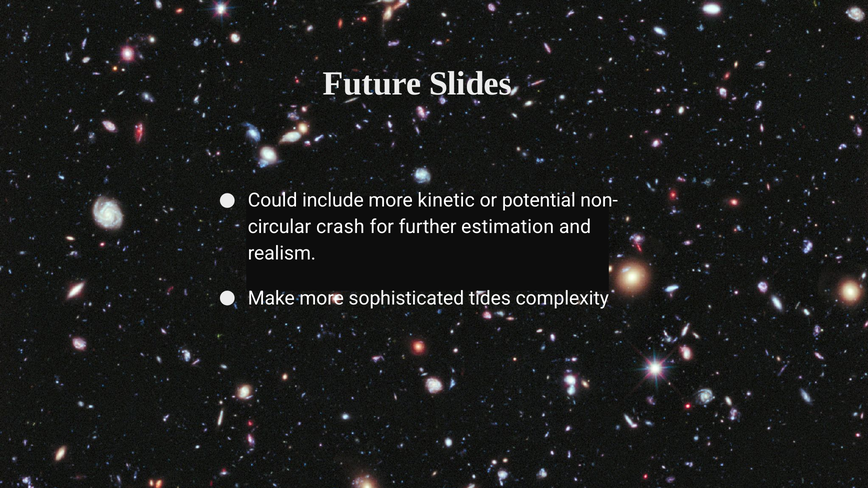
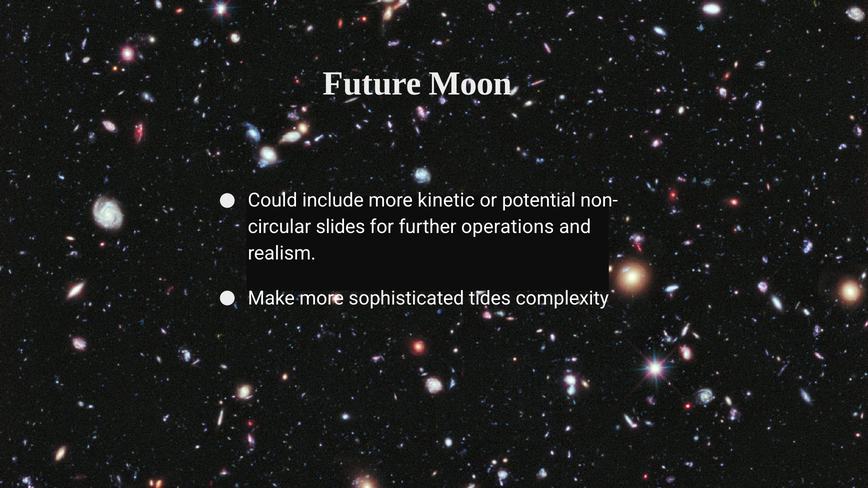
Slides: Slides -> Moon
crash: crash -> slides
estimation: estimation -> operations
